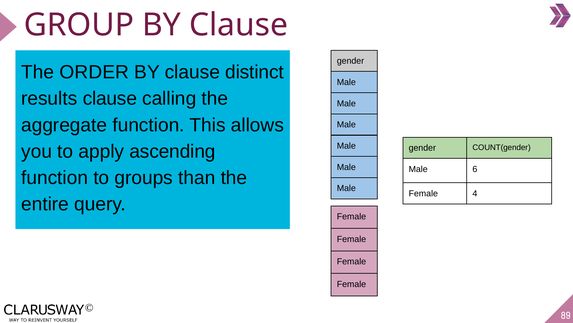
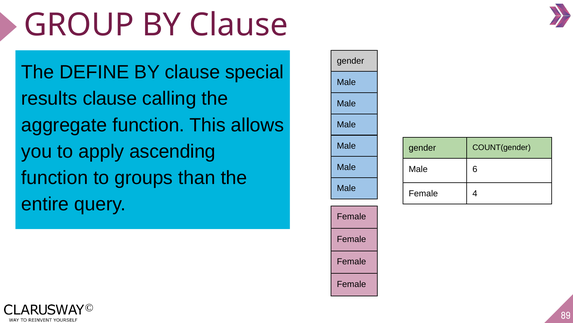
ORDER: ORDER -> DEFINE
distinct: distinct -> special
